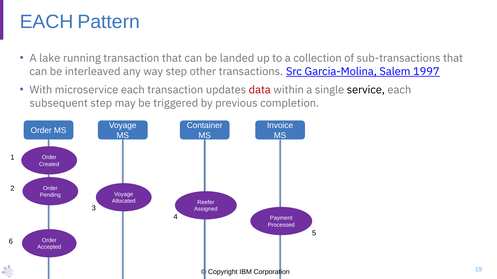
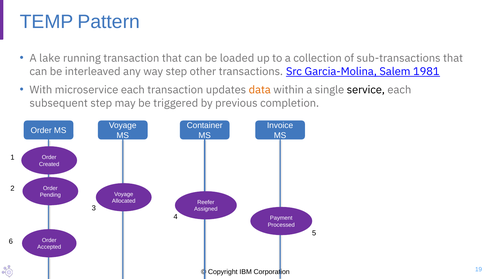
EACH at (47, 22): EACH -> TEMP
landed: landed -> loaded
1997: 1997 -> 1981
data colour: red -> orange
